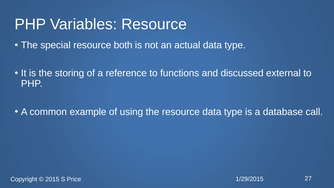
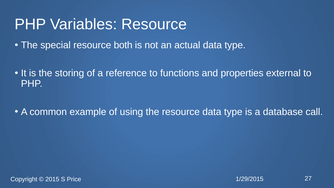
discussed: discussed -> properties
